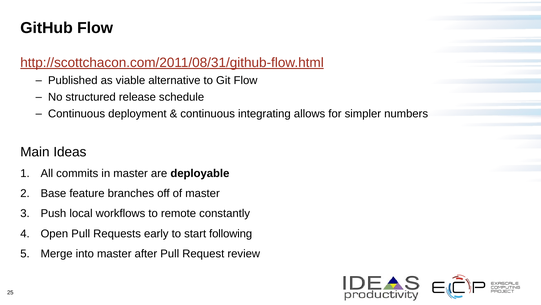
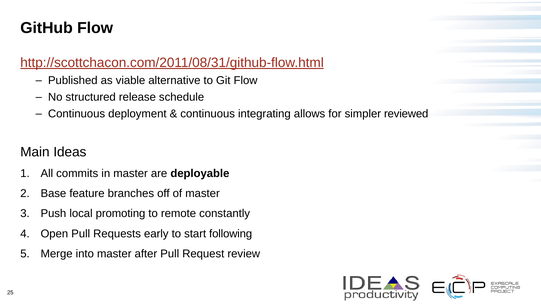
numbers: numbers -> reviewed
workflows: workflows -> promoting
